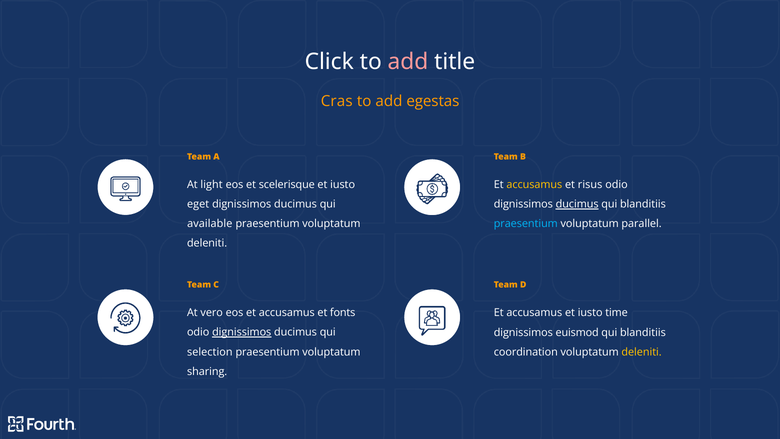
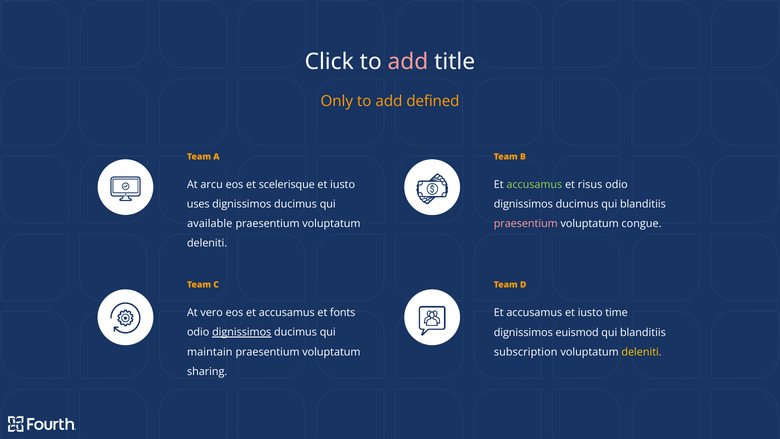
Cras: Cras -> Only
egestas: egestas -> defined
light: light -> arcu
accusamus at (534, 185) colour: yellow -> light green
eget: eget -> uses
ducimus at (577, 204) underline: present -> none
praesentium at (526, 224) colour: light blue -> pink
parallel: parallel -> congue
selection: selection -> maintain
coordination: coordination -> subscription
